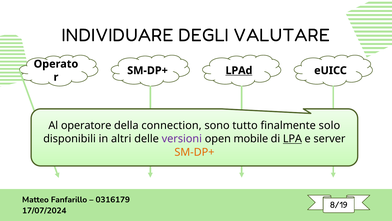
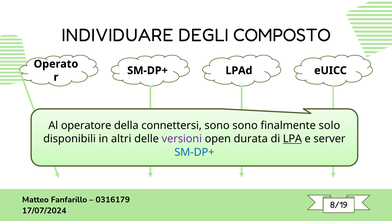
VALUTARE: VALUTARE -> COMPOSTO
LPAd underline: present -> none
connection: connection -> connettersi
sono tutto: tutto -> sono
mobile: mobile -> durata
SM-DP+ at (194, 152) colour: orange -> blue
